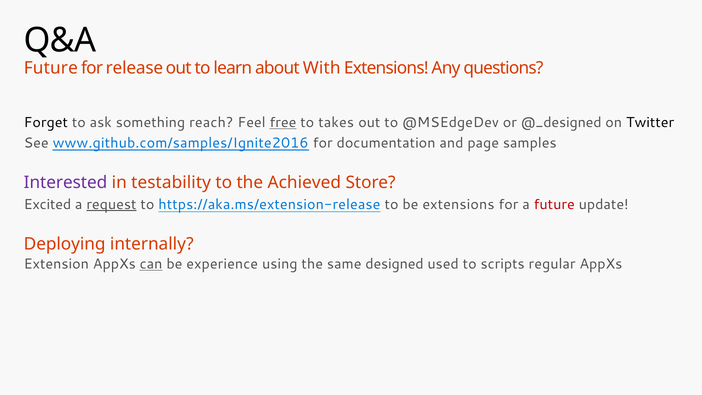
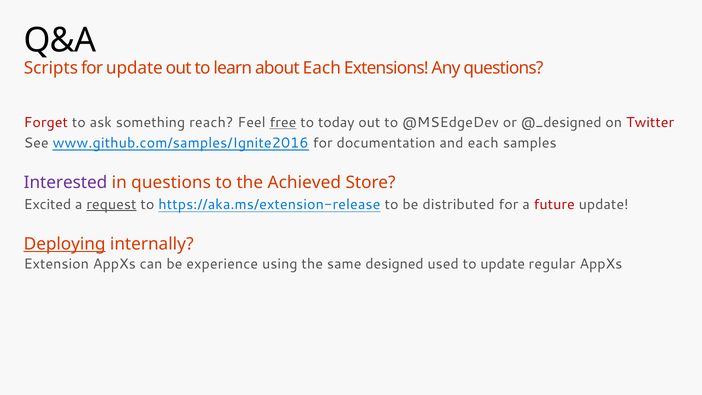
Future at (51, 68): Future -> Scripts
for release: release -> update
about With: With -> Each
Forget colour: black -> red
takes: takes -> today
Twitter colour: black -> red
and page: page -> each
in testability: testability -> questions
be extensions: extensions -> distributed
Deploying underline: none -> present
can underline: present -> none
to scripts: scripts -> update
